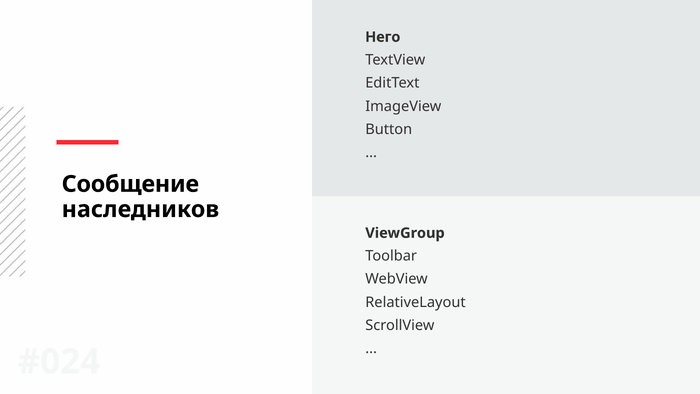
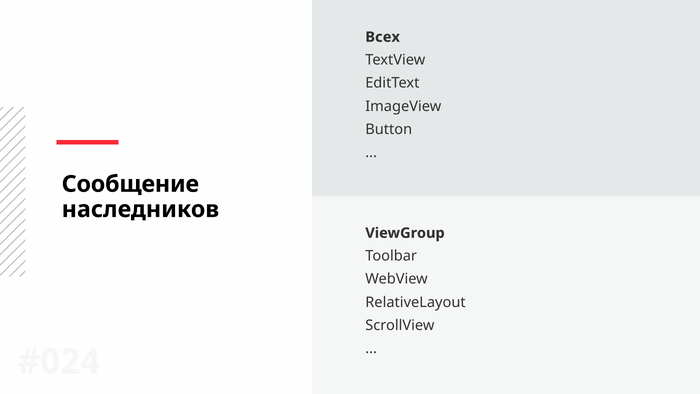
Него: Него -> Всех
